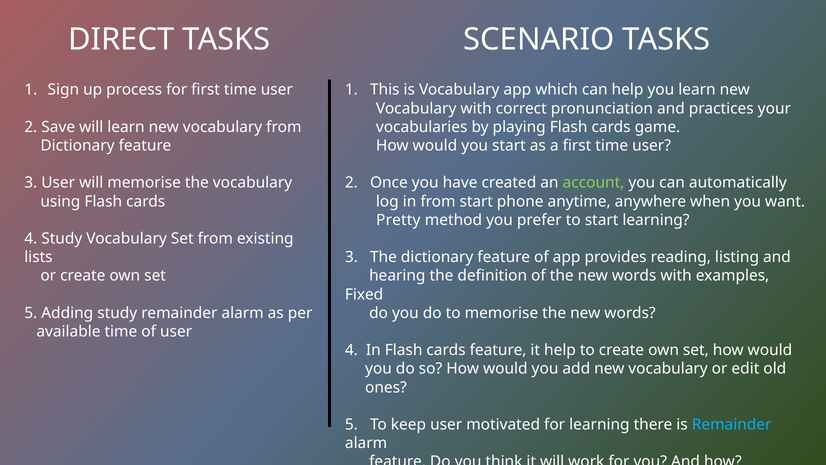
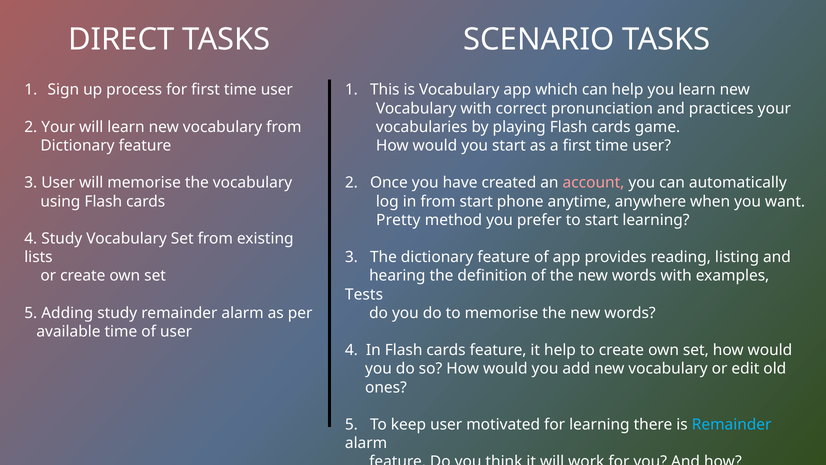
2 Save: Save -> Your
account colour: light green -> pink
Fixed: Fixed -> Tests
